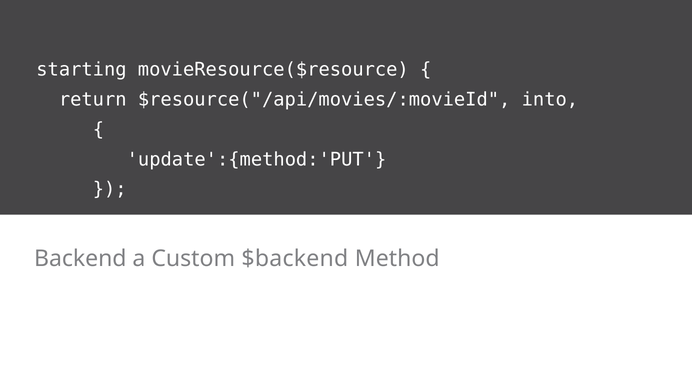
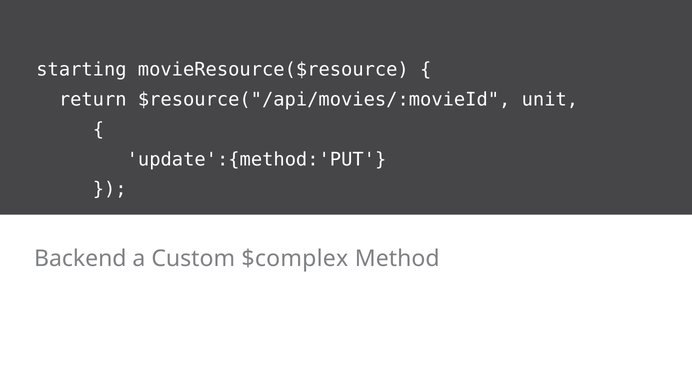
into: into -> unit
$backend: $backend -> $complex
